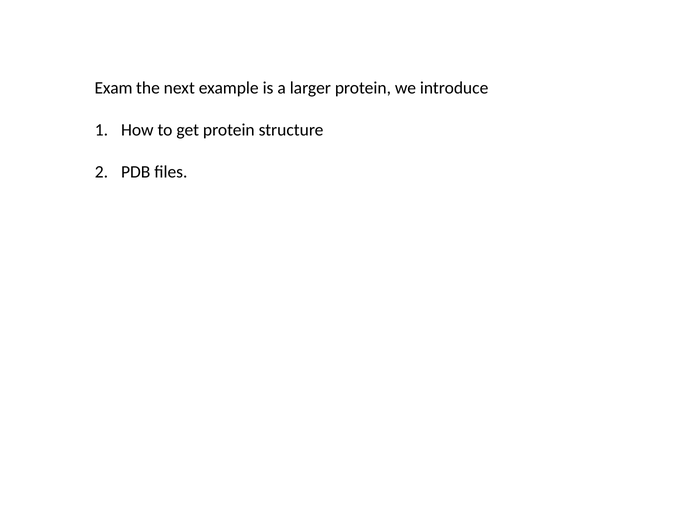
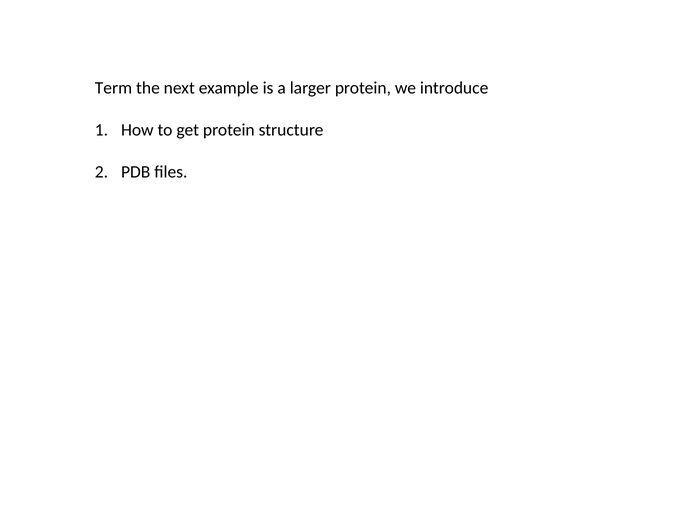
Exam: Exam -> Term
